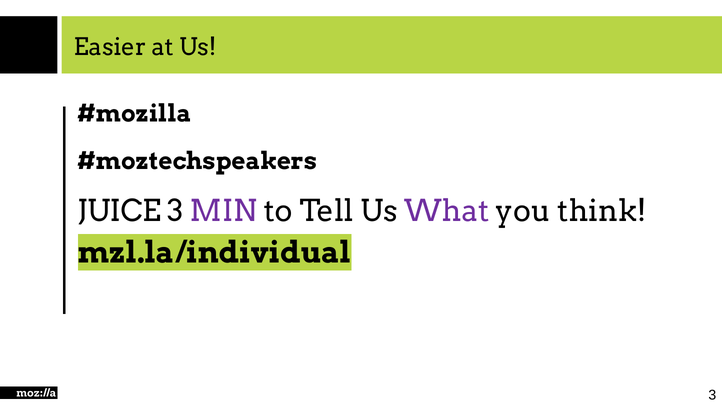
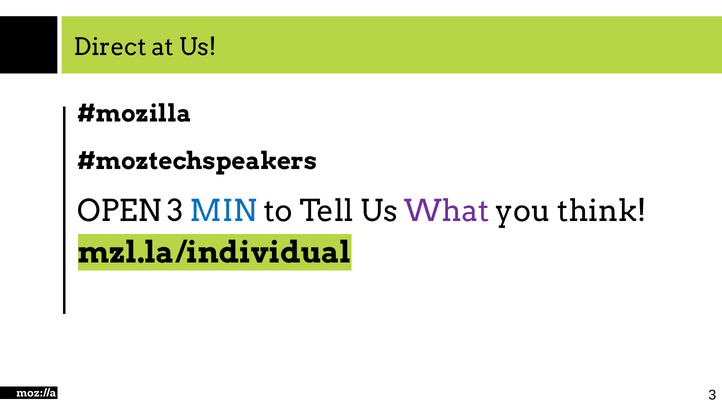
Easier: Easier -> Direct
JUICE: JUICE -> OPEN
MIN colour: purple -> blue
